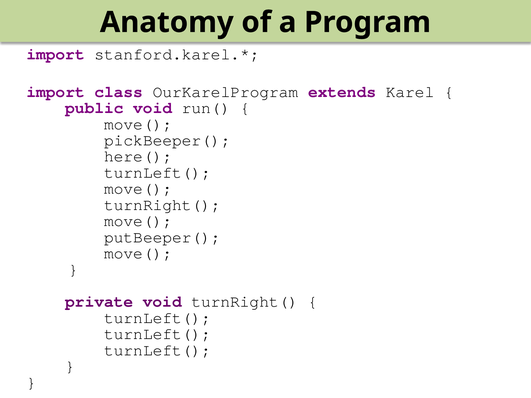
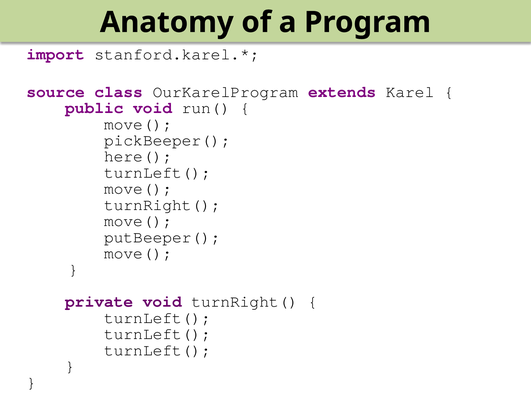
import at (56, 92): import -> source
